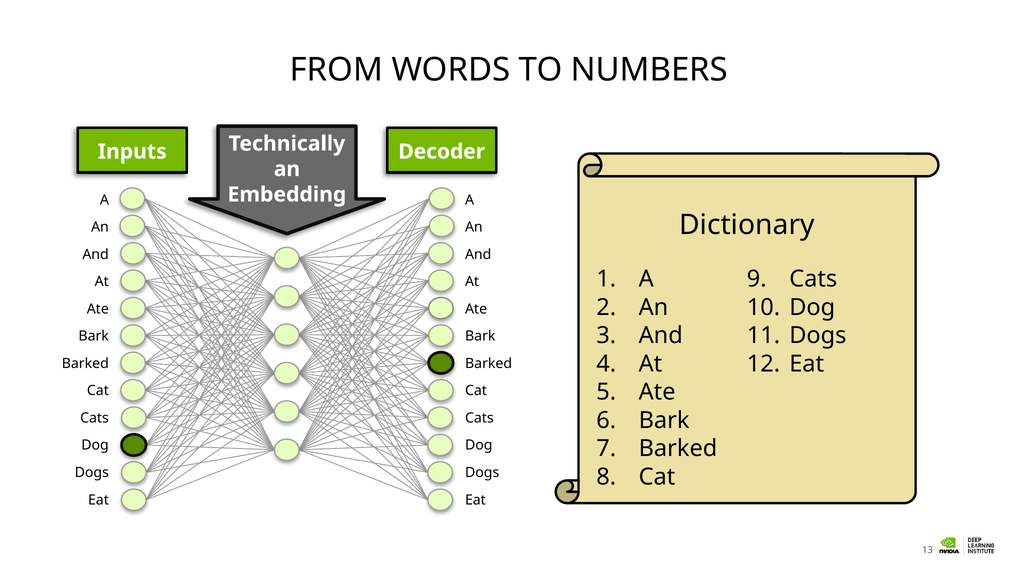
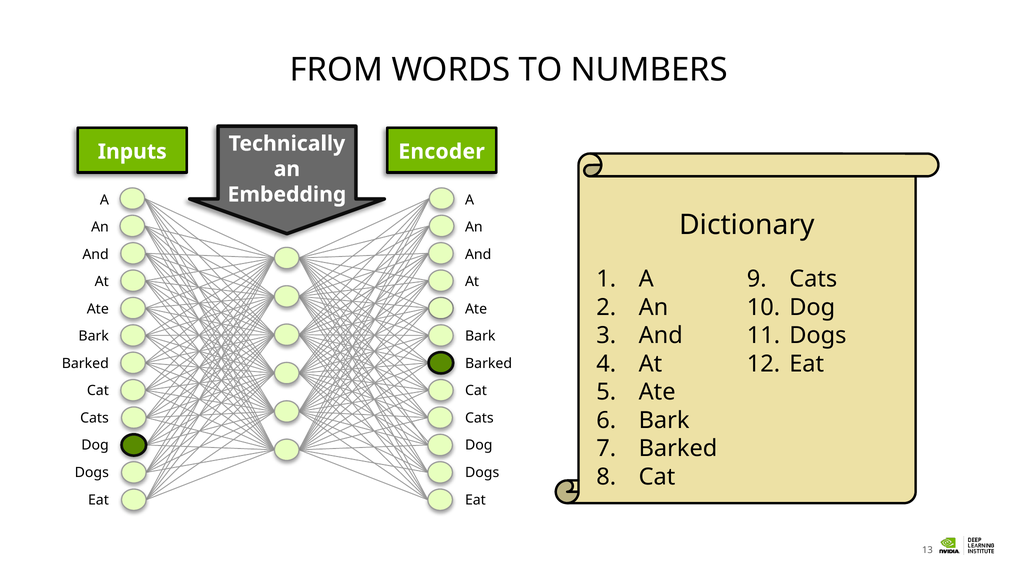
Decoder: Decoder -> Encoder
